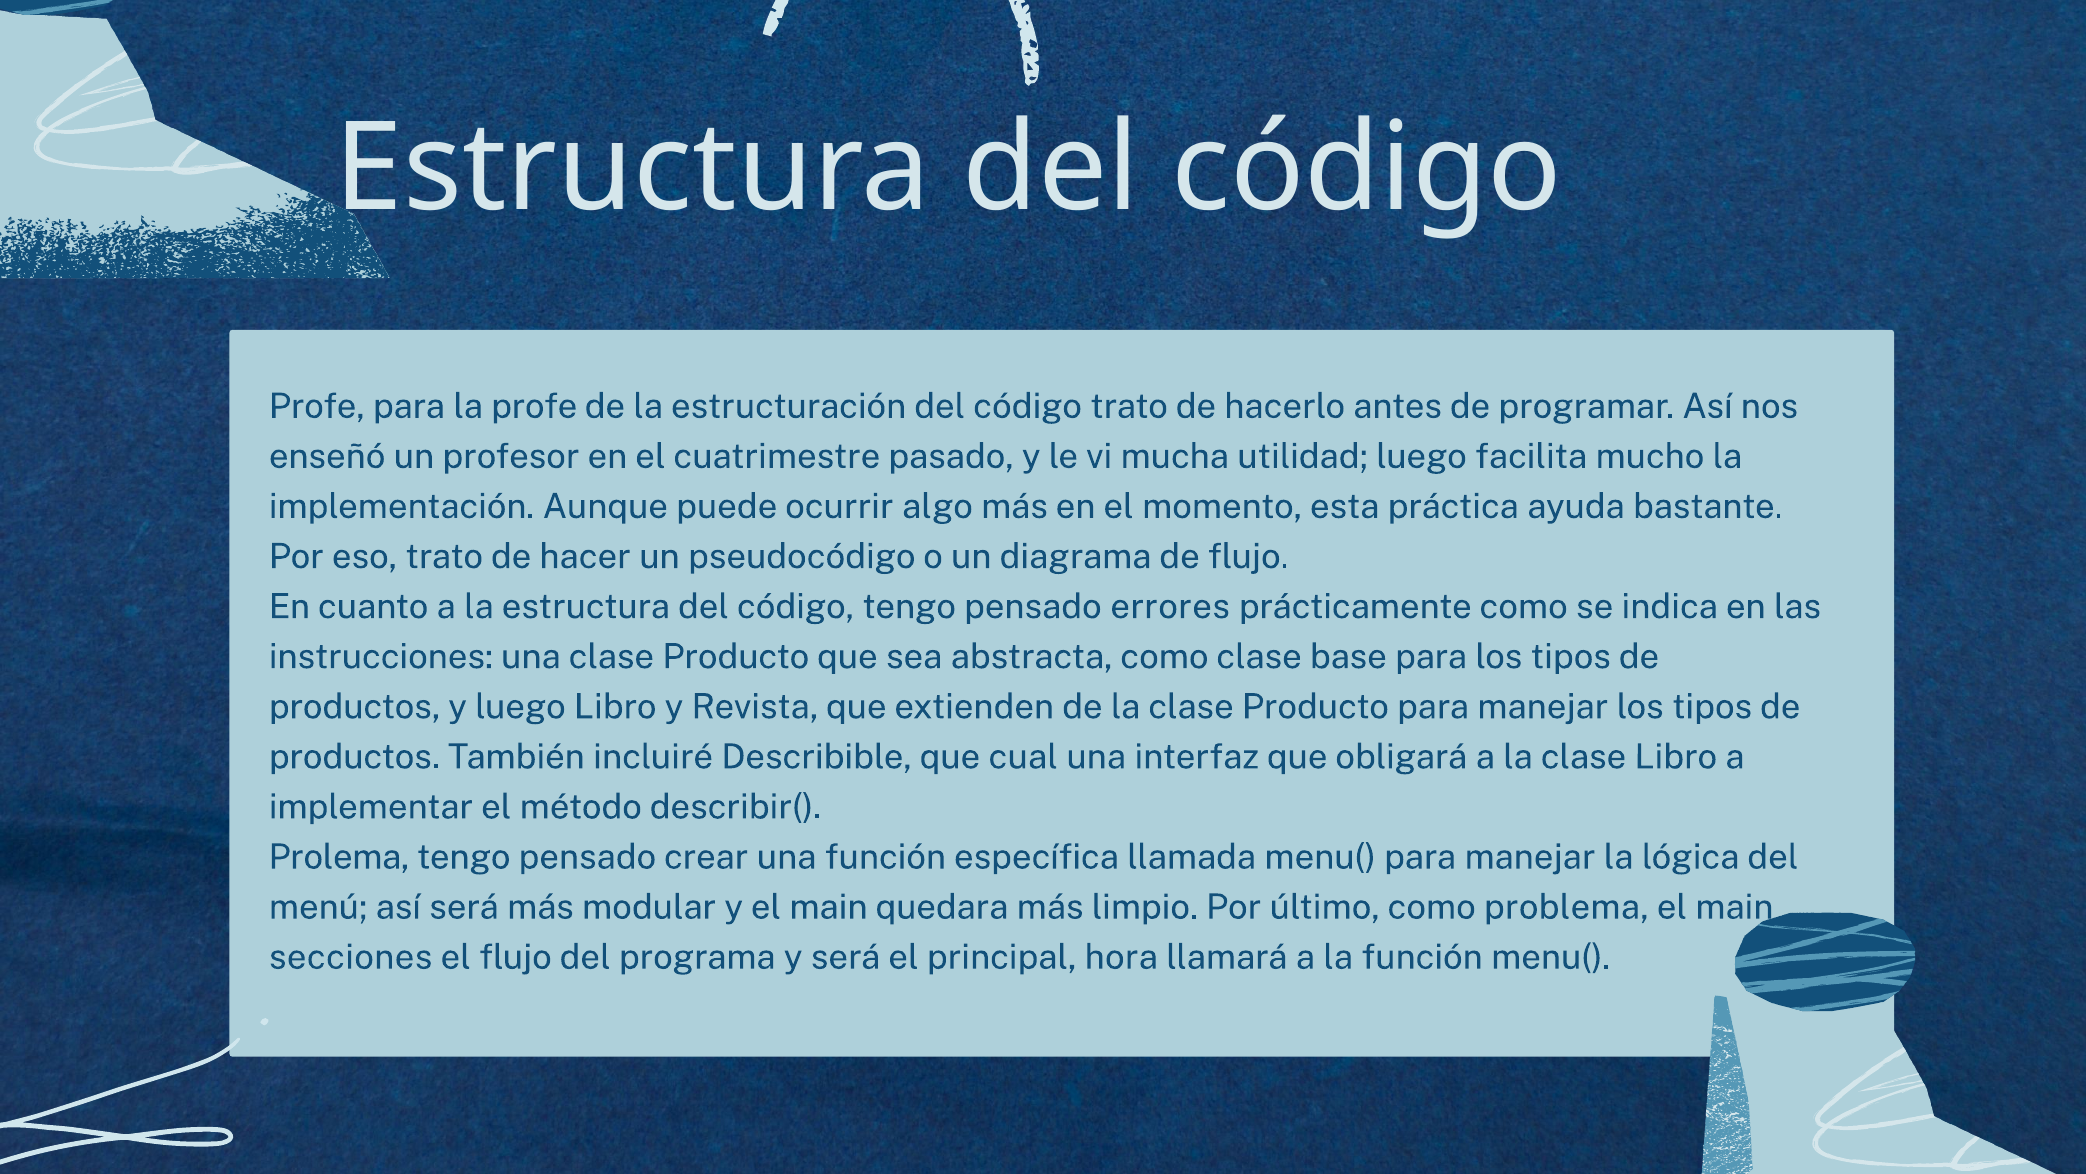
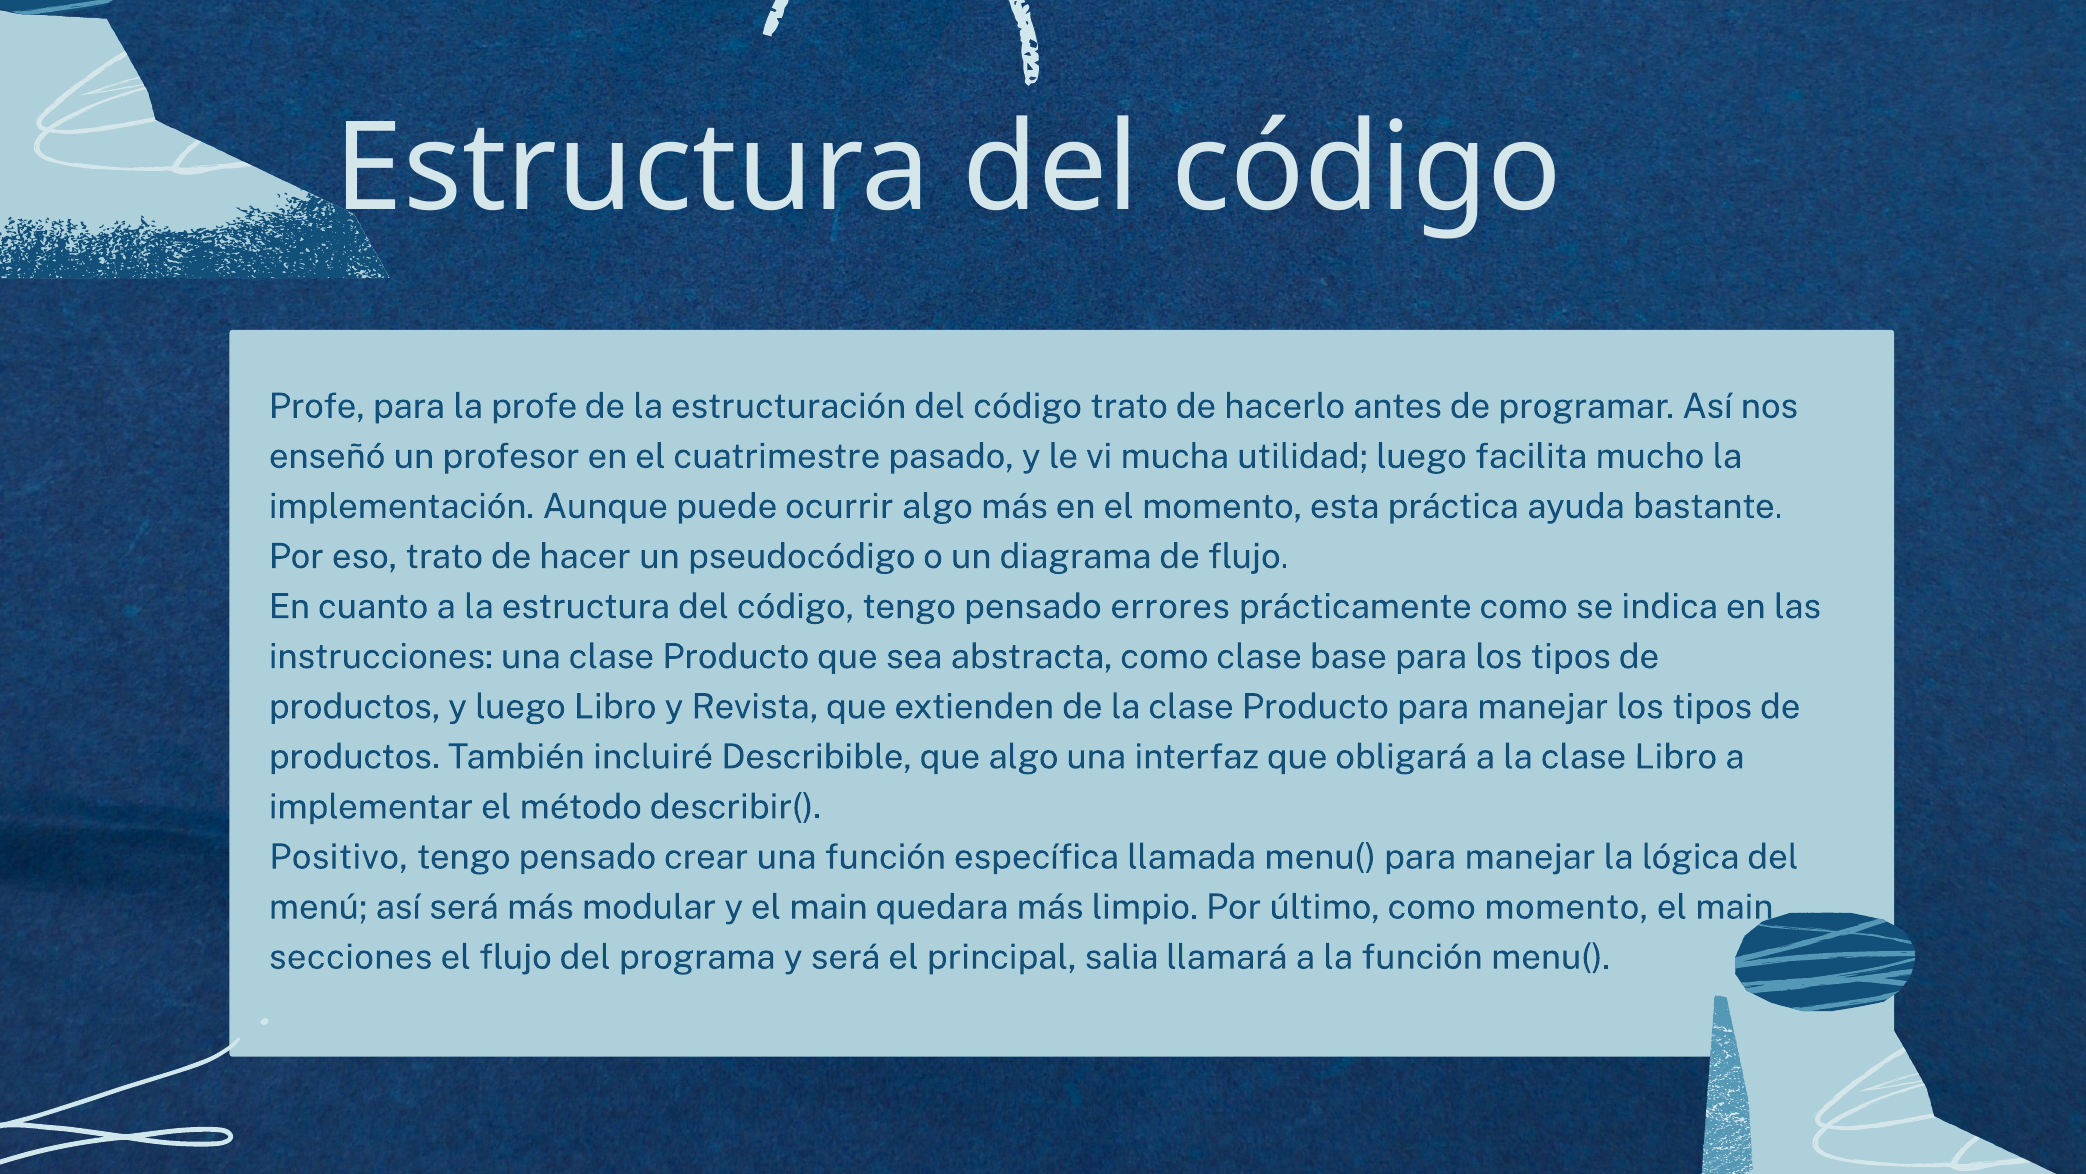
que cual: cual -> algo
Prolema: Prolema -> Positivo
como problema: problema -> momento
hora: hora -> salia
